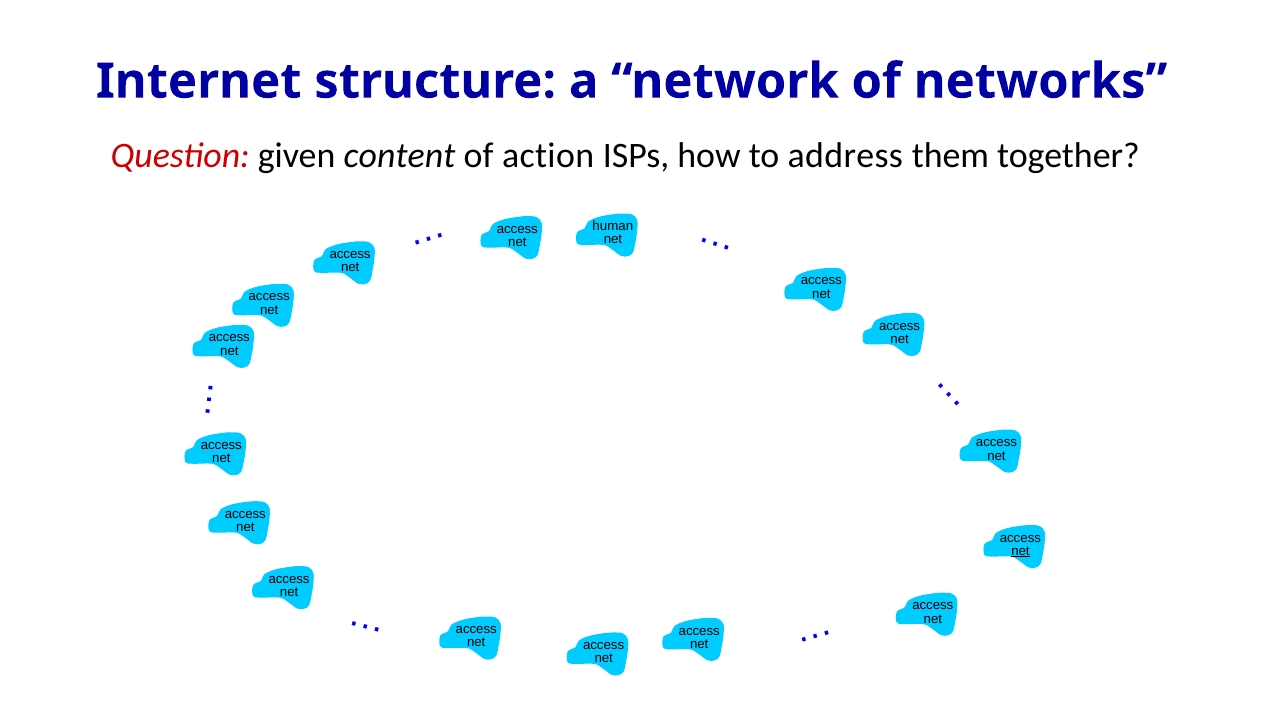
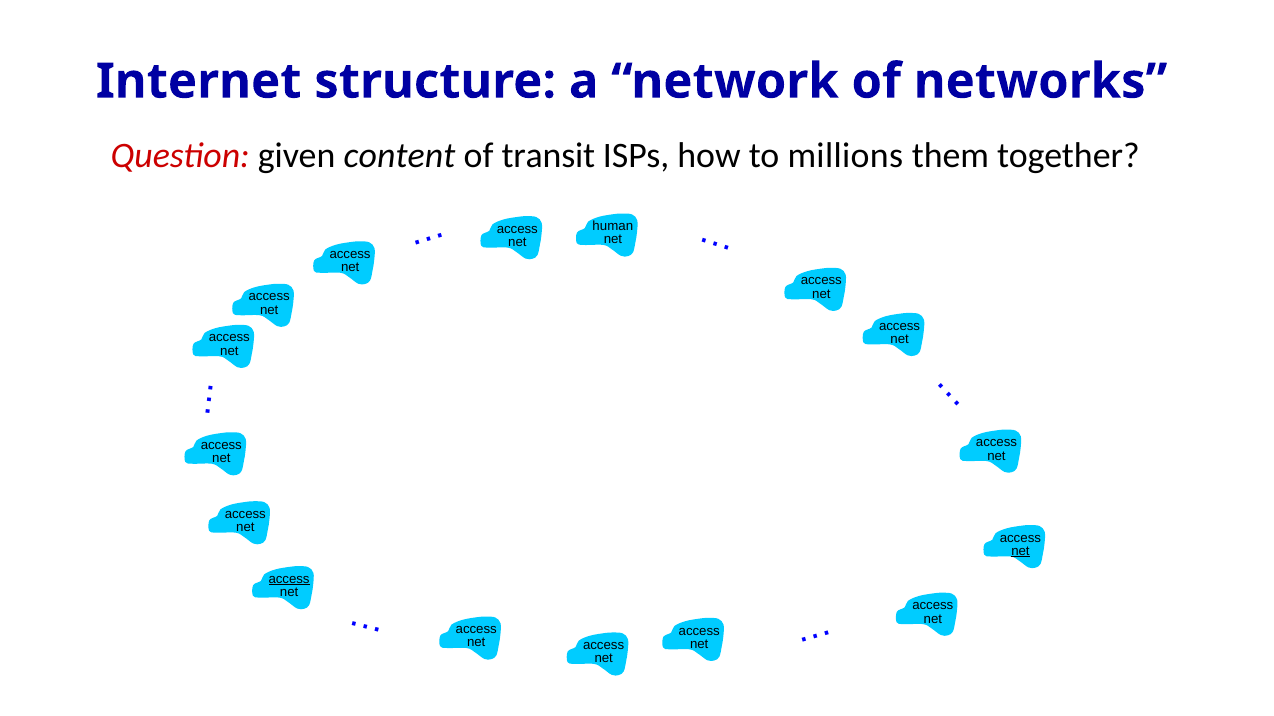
action: action -> transit
address: address -> millions
access at (289, 579) underline: none -> present
